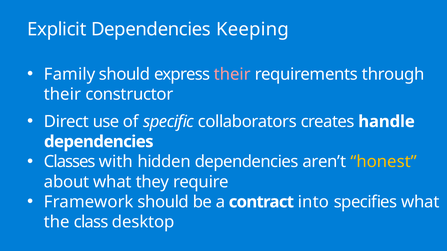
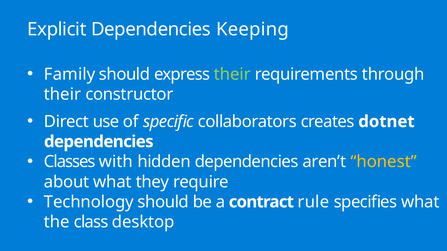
their at (232, 74) colour: pink -> light green
handle: handle -> dotnet
Framework: Framework -> Technology
into: into -> rule
